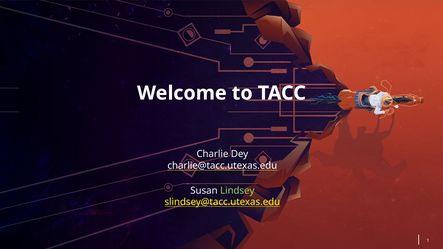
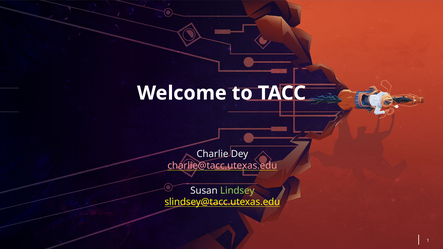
charlie@tacc.utexas.edu colour: white -> pink
